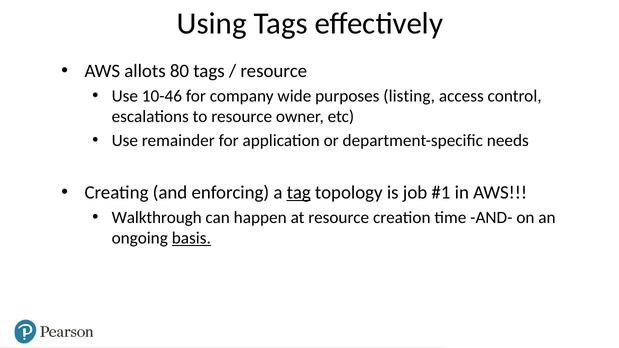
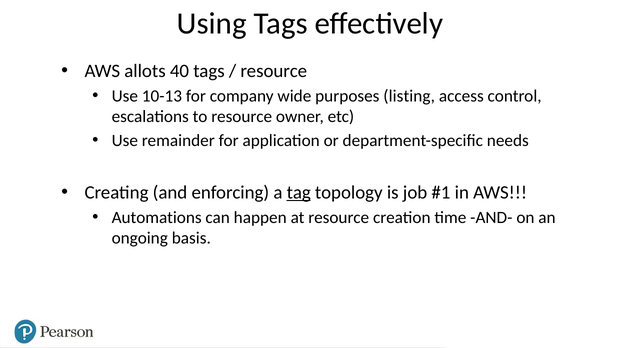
80: 80 -> 40
10-46: 10-46 -> 10-13
Walkthrough: Walkthrough -> Automations
basis underline: present -> none
